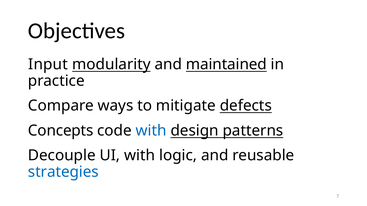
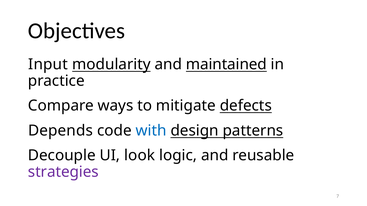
Concepts: Concepts -> Depends
UI with: with -> look
strategies colour: blue -> purple
